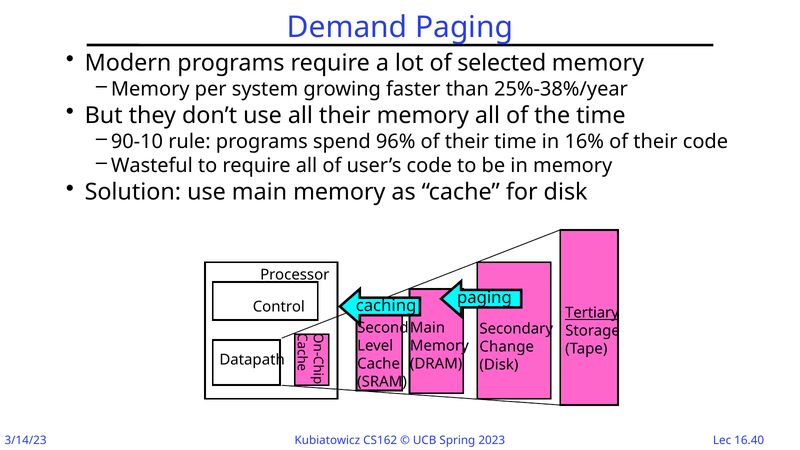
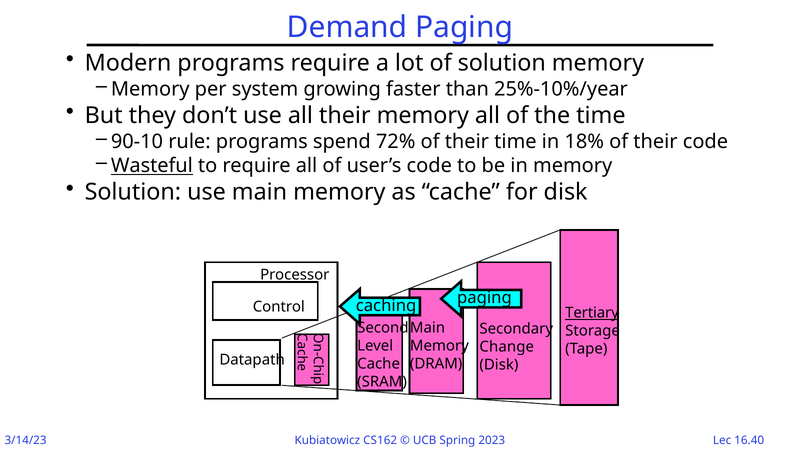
of selected: selected -> solution
25%-38%/year: 25%-38%/year -> 25%-10%/year
96%: 96% -> 72%
16%: 16% -> 18%
Wasteful underline: none -> present
